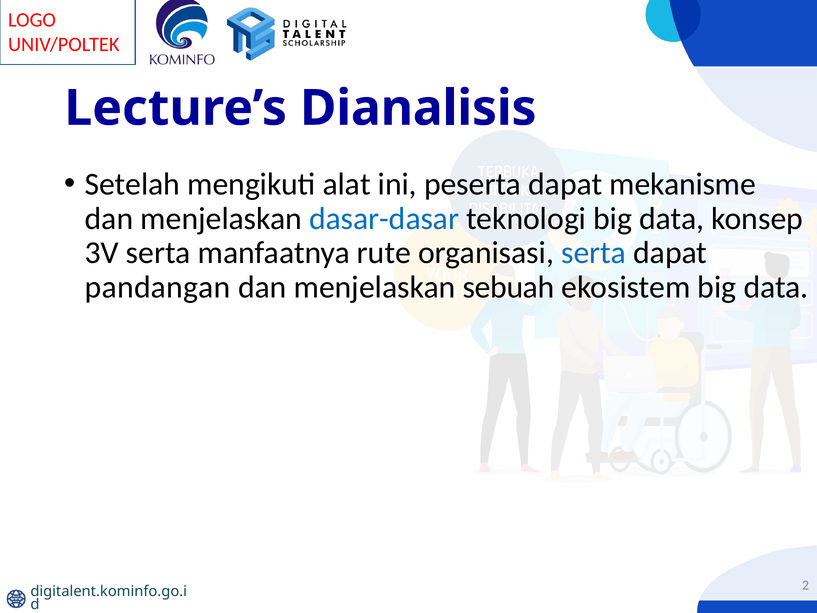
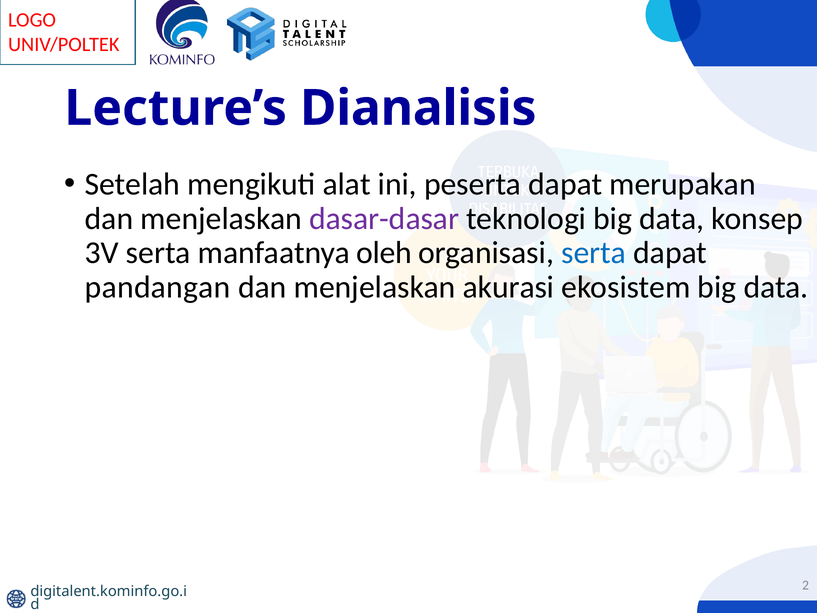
mekanisme: mekanisme -> merupakan
dasar-dasar colour: blue -> purple
rute: rute -> oleh
sebuah: sebuah -> akurasi
